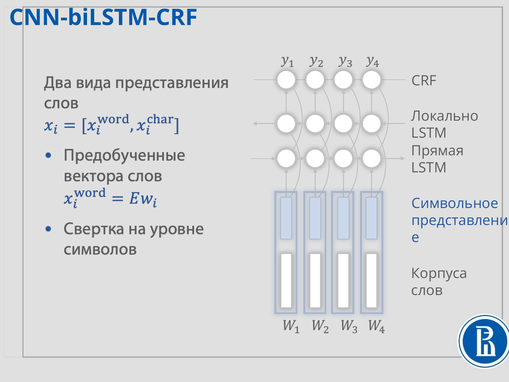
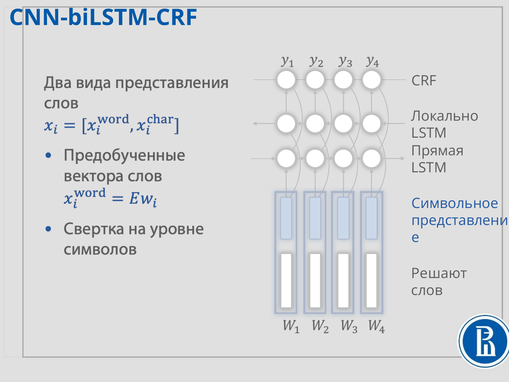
Корпуса: Корпуса -> Решают
